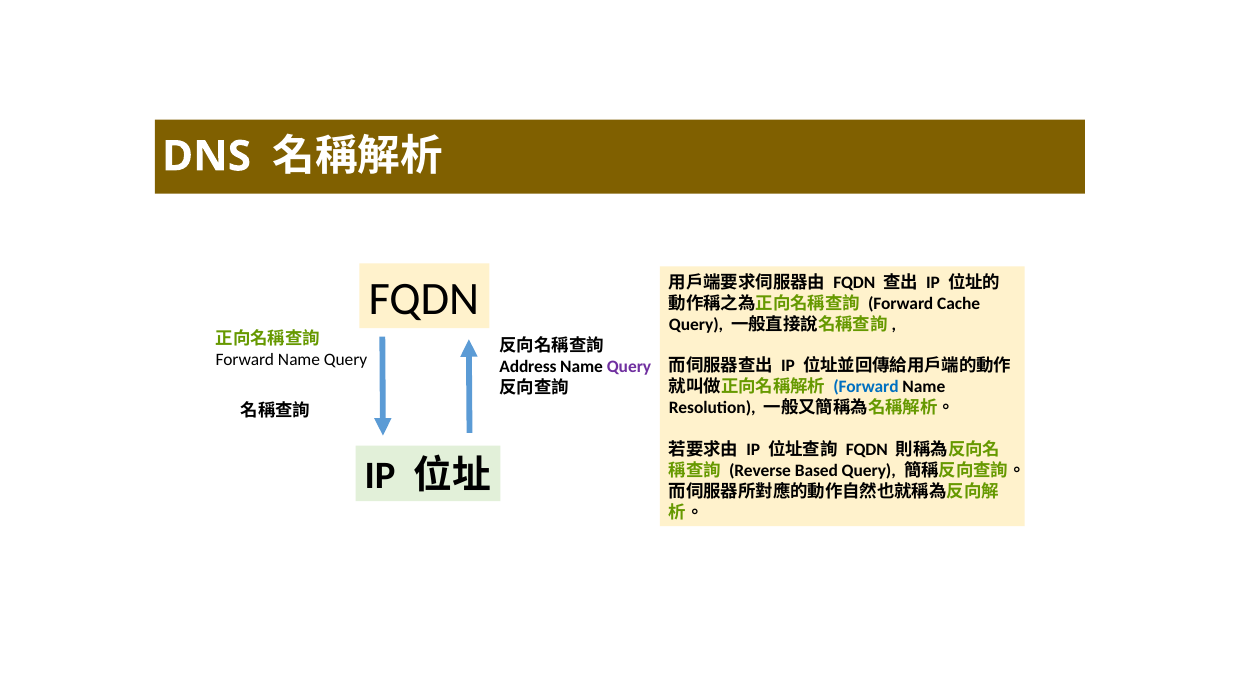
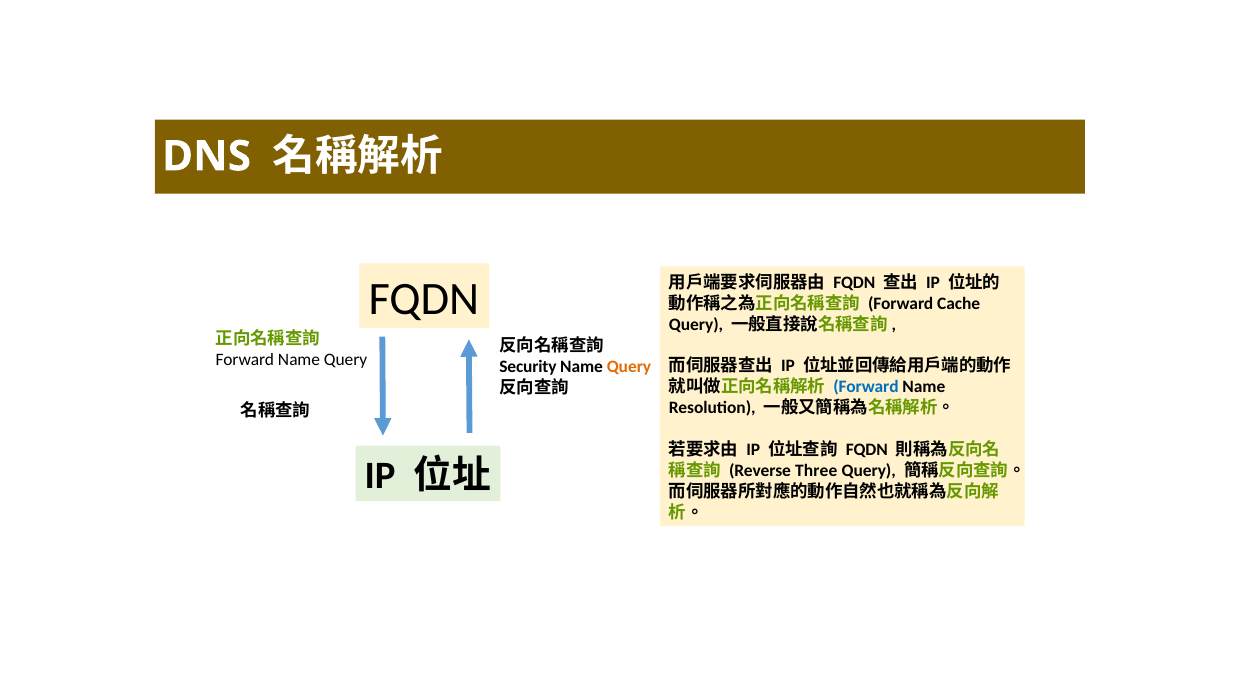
Address: Address -> Security
Query at (629, 367) colour: purple -> orange
Based: Based -> Three
